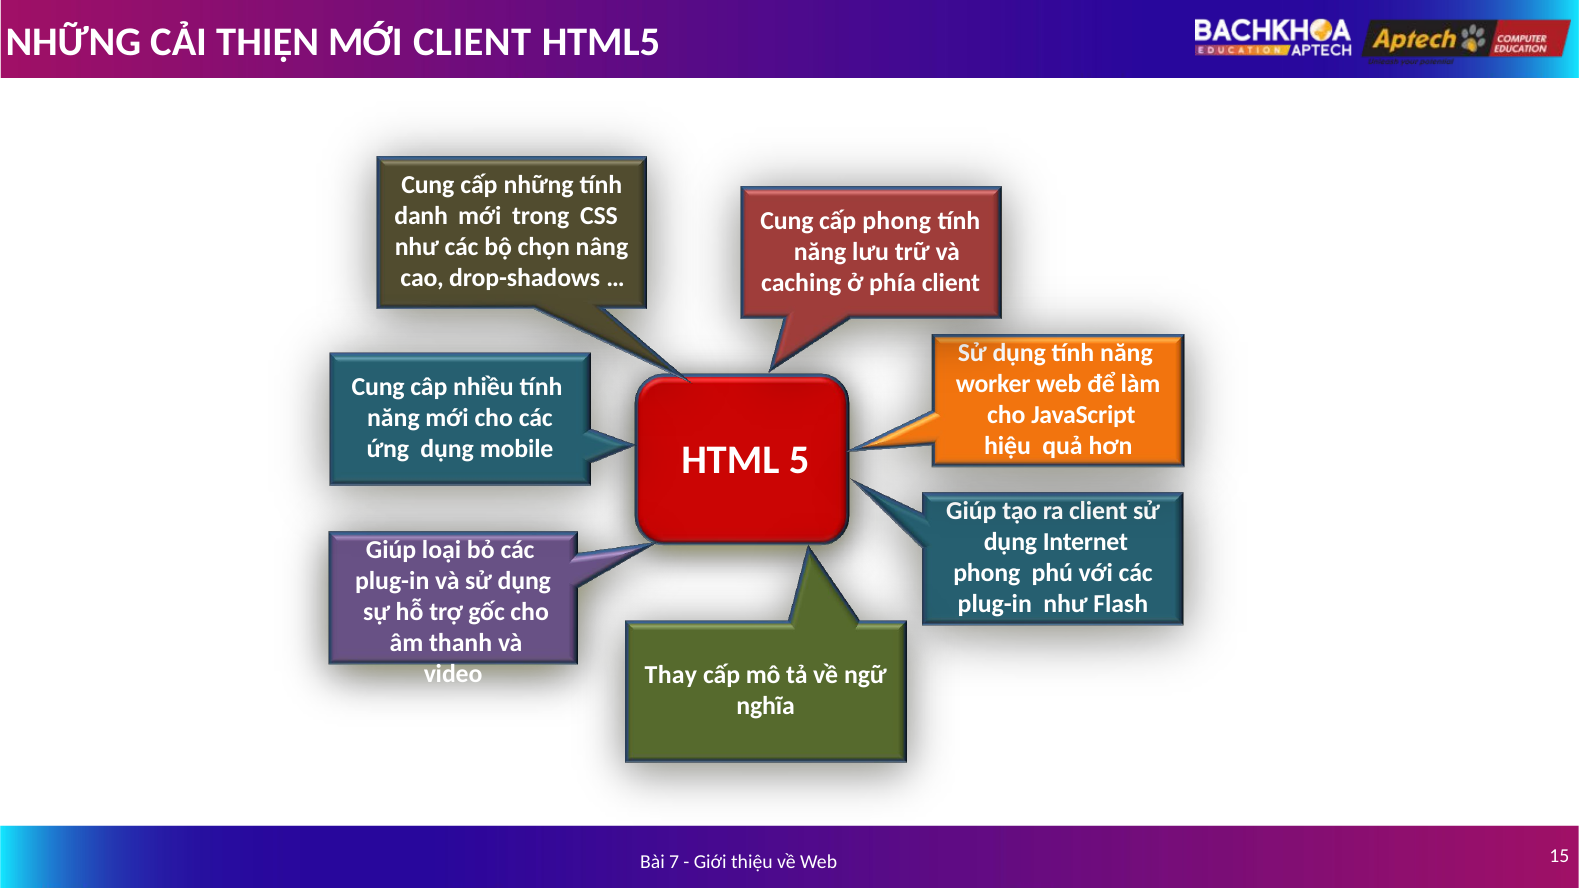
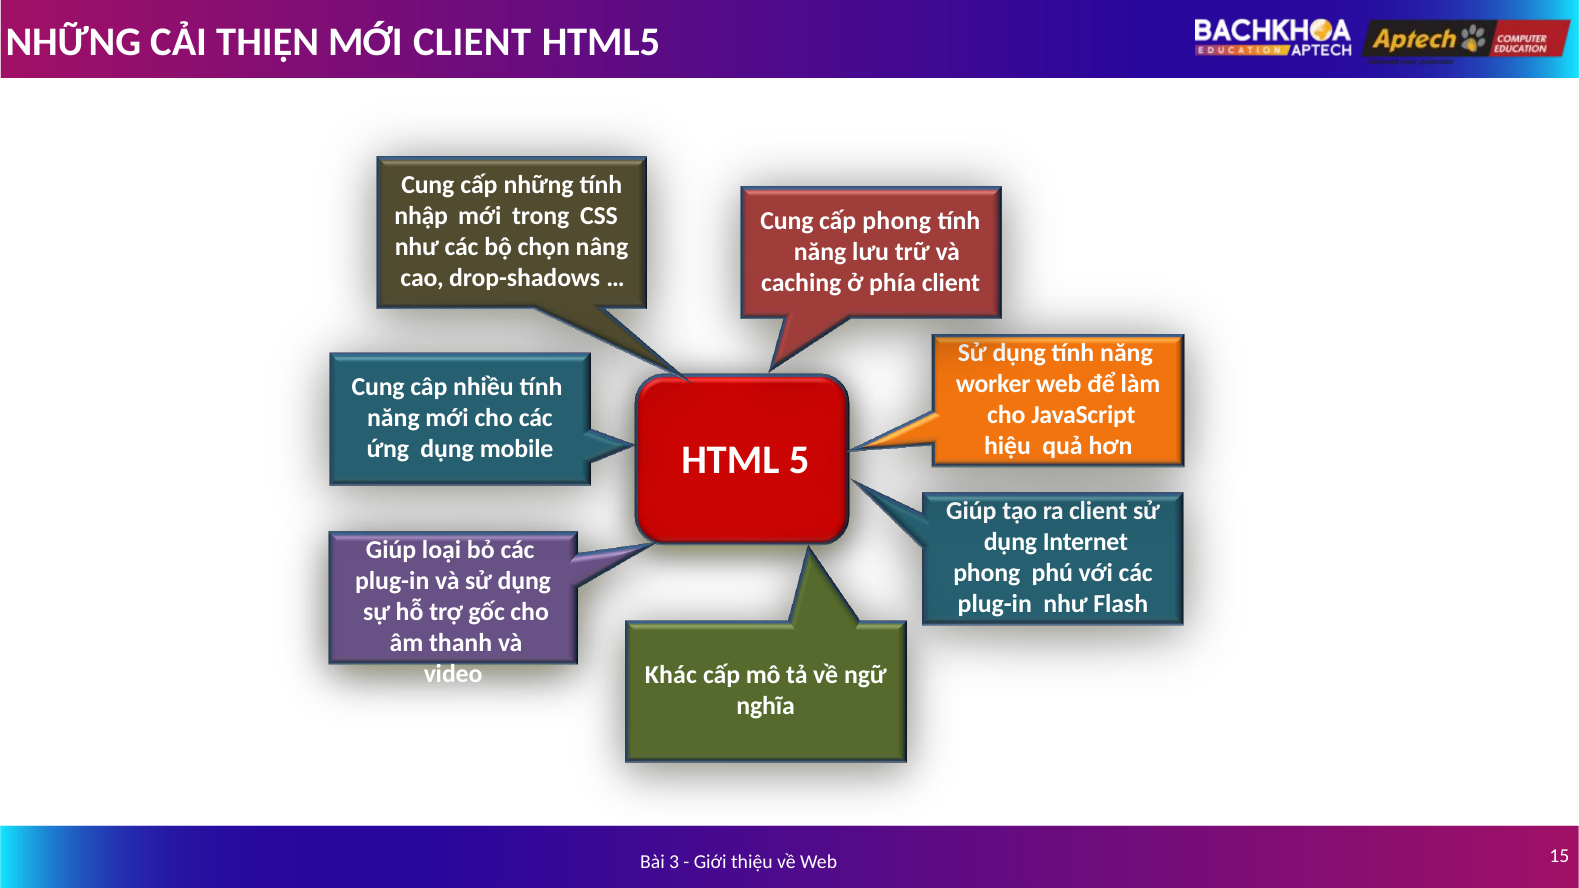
danh: danh -> nhập
Thay: Thay -> Khác
7: 7 -> 3
